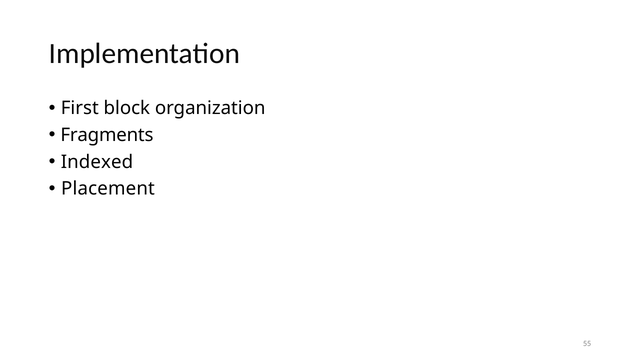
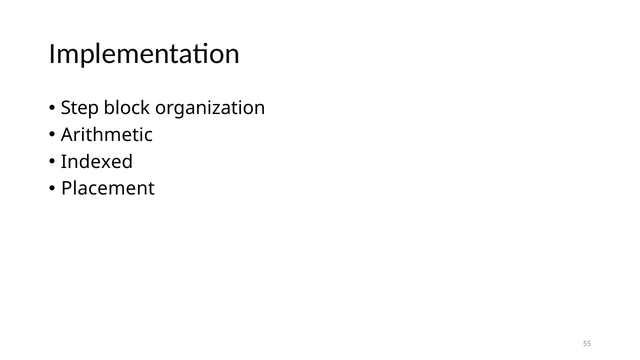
First: First -> Step
Fragments: Fragments -> Arithmetic
